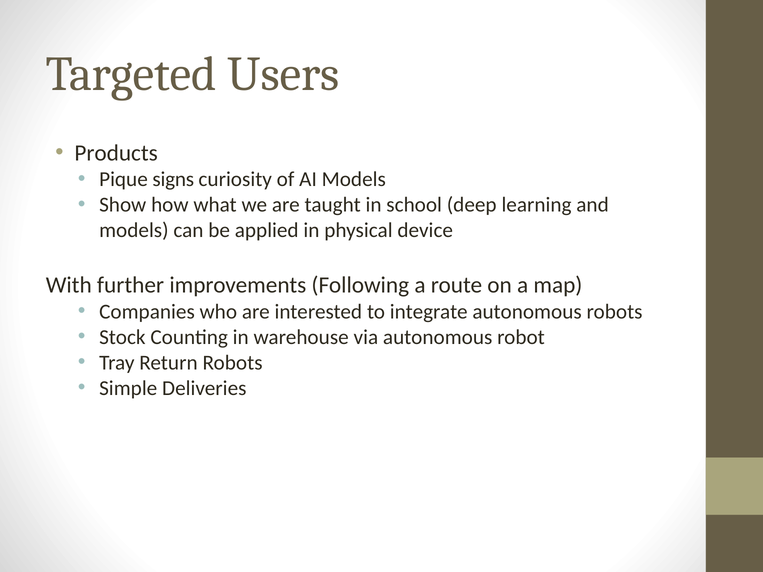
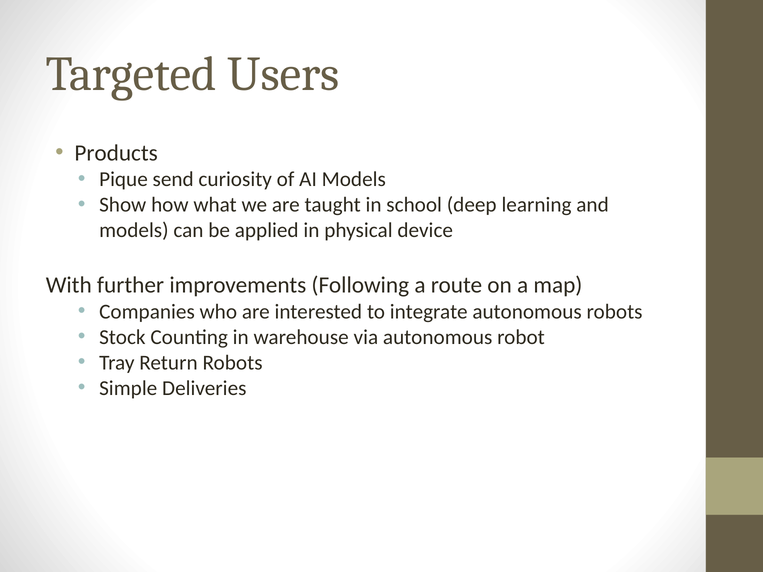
signs: signs -> send
